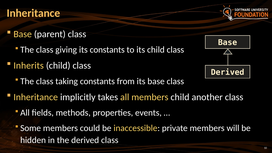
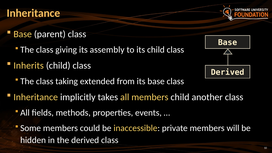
its constants: constants -> assembly
taking constants: constants -> extended
